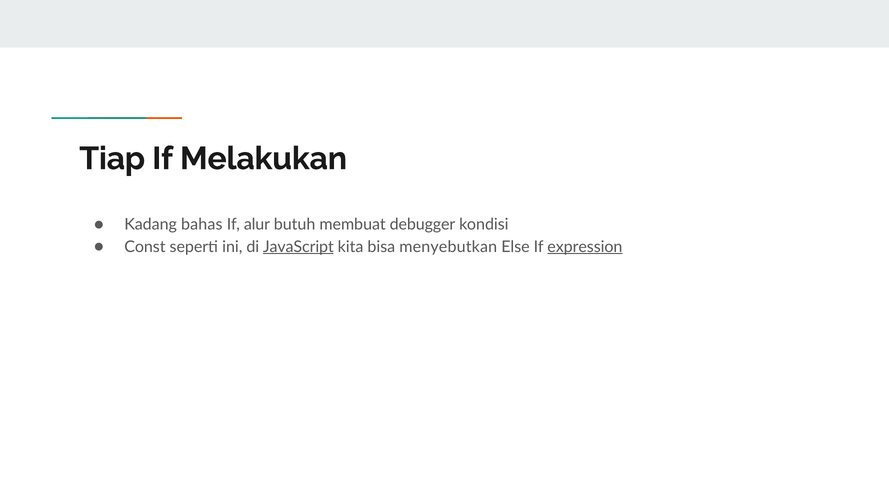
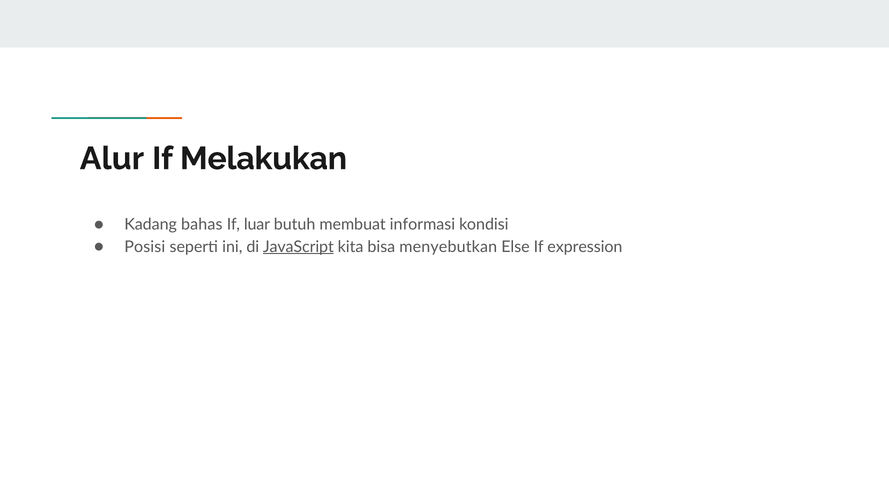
Tiap: Tiap -> Alur
alur: alur -> luar
debugger: debugger -> informasi
Const: Const -> Posisi
expression underline: present -> none
